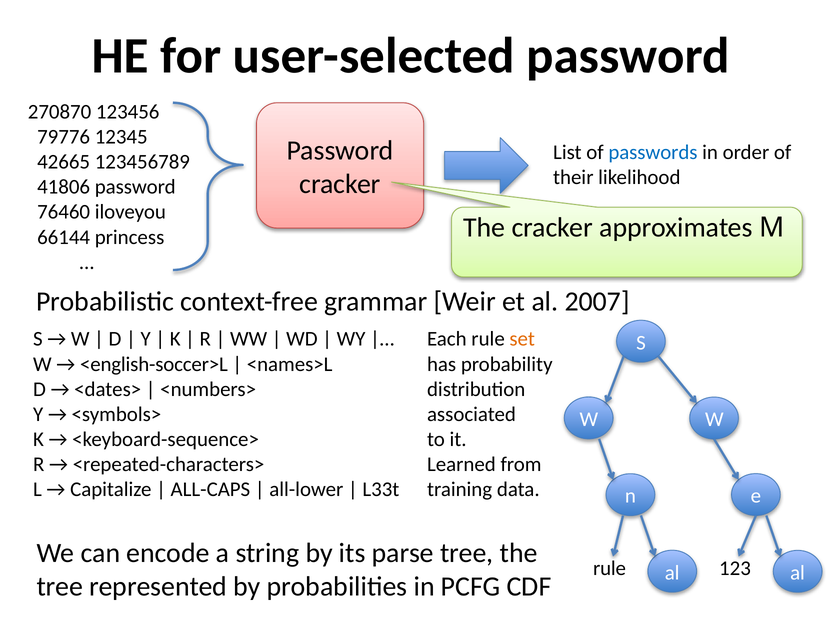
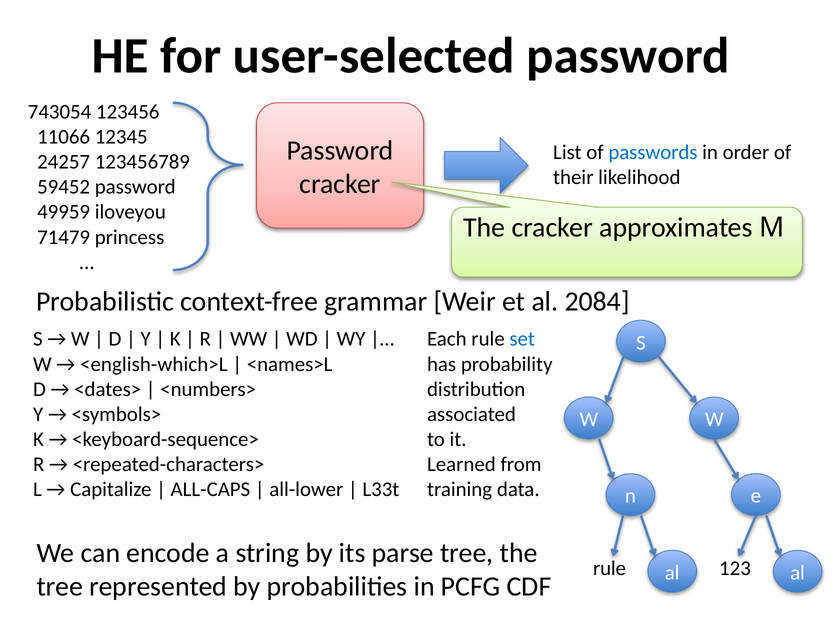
270870: 270870 -> 743054
79776: 79776 -> 11066
42665: 42665 -> 24257
41806: 41806 -> 59452
76460: 76460 -> 49959
66144: 66144 -> 71479
2007: 2007 -> 2084
set colour: orange -> blue
<english-soccer>L: <english-soccer>L -> <english-which>L
